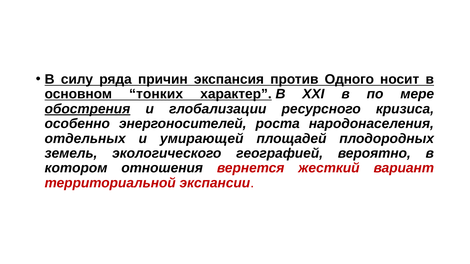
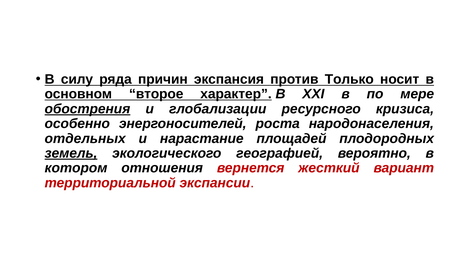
Одного: Одного -> Только
тонких: тонких -> второе
умирающей: умирающей -> нарастание
земель underline: none -> present
